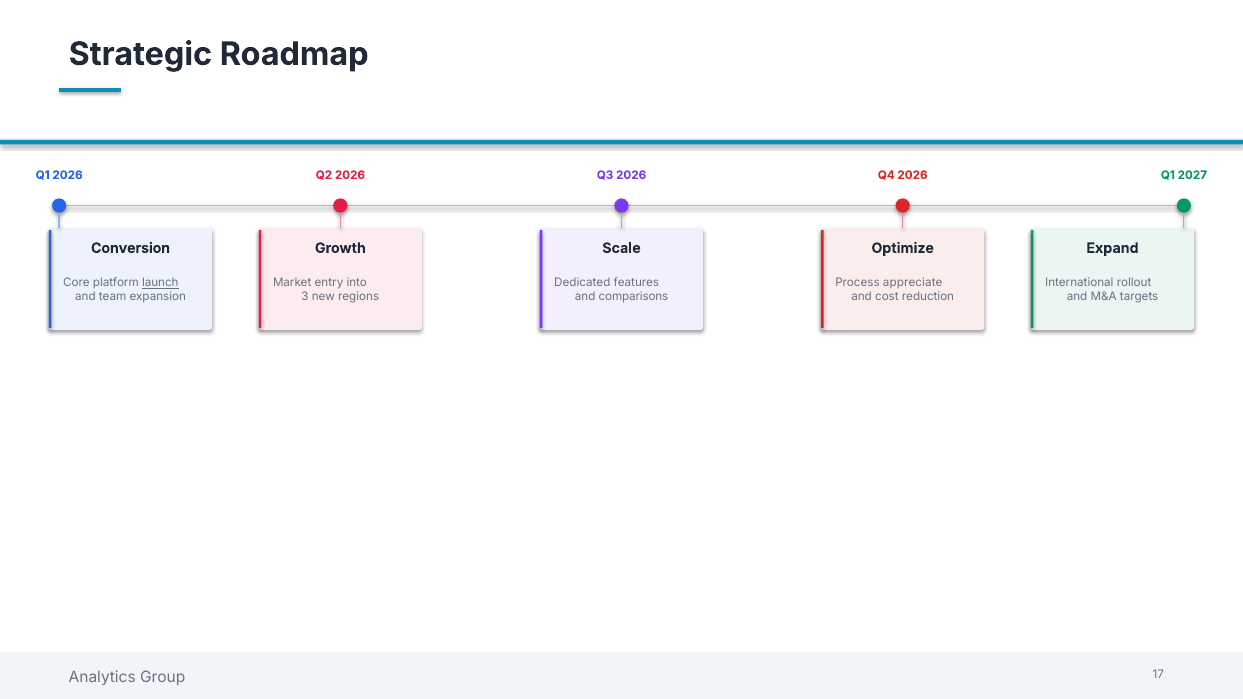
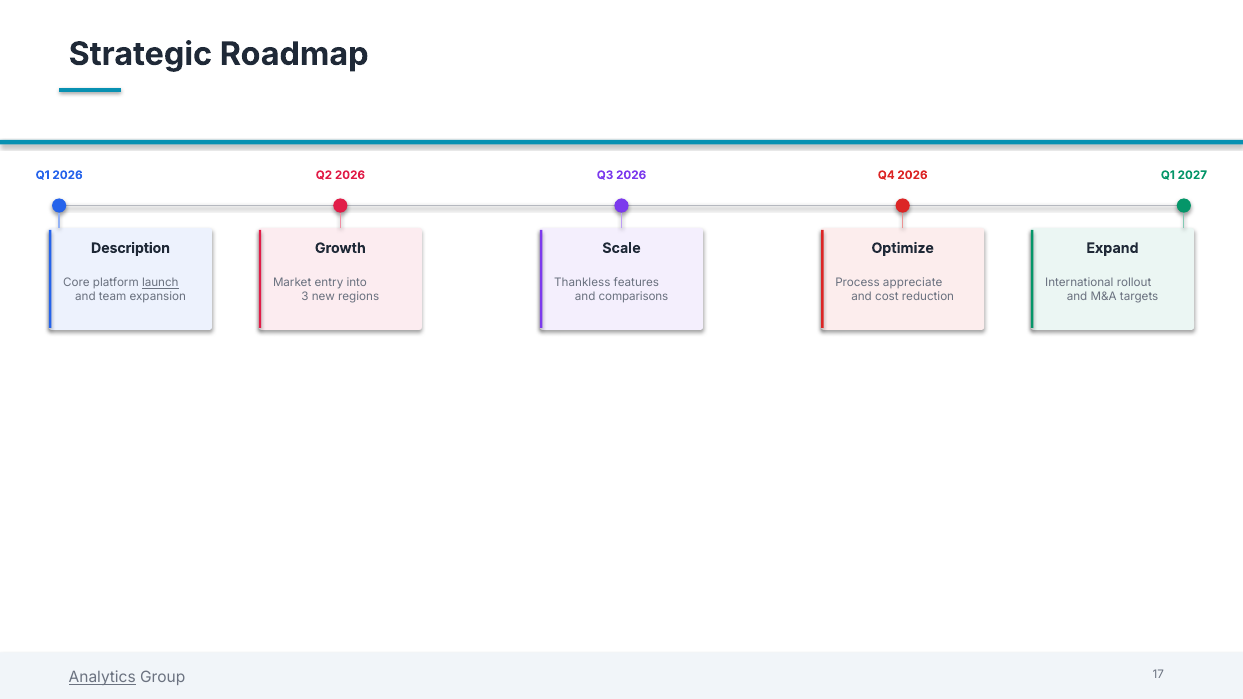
Conversion: Conversion -> Description
Dedicated: Dedicated -> Thankless
Analytics underline: none -> present
